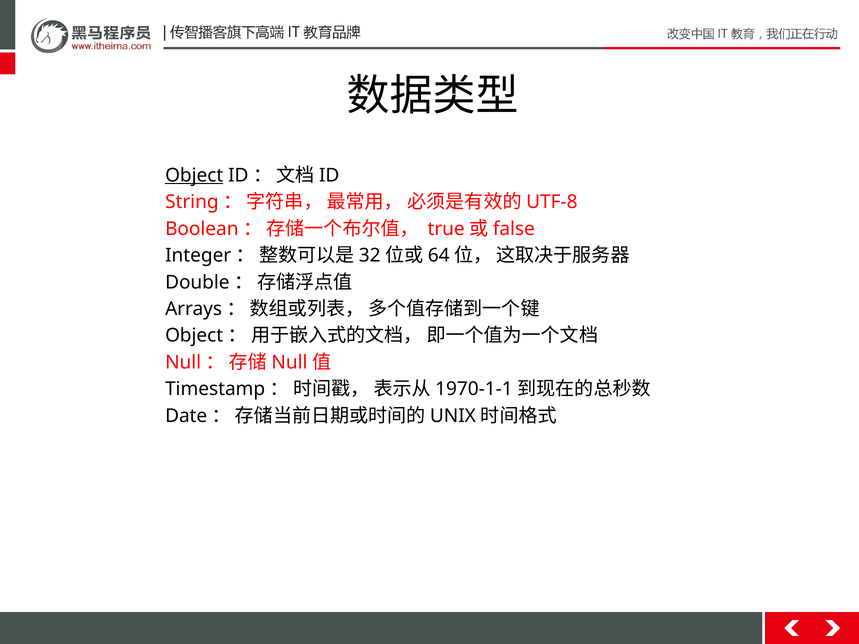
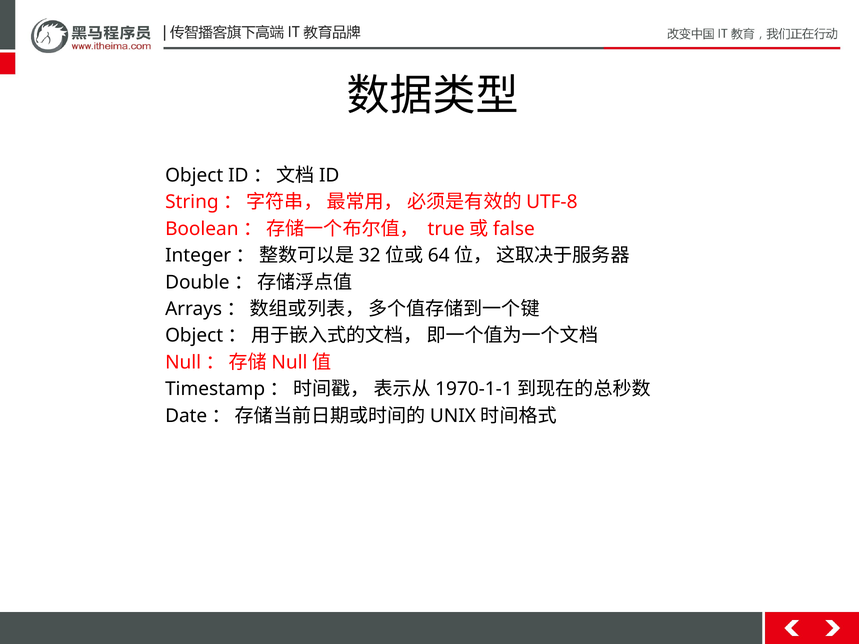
Object underline: present -> none
